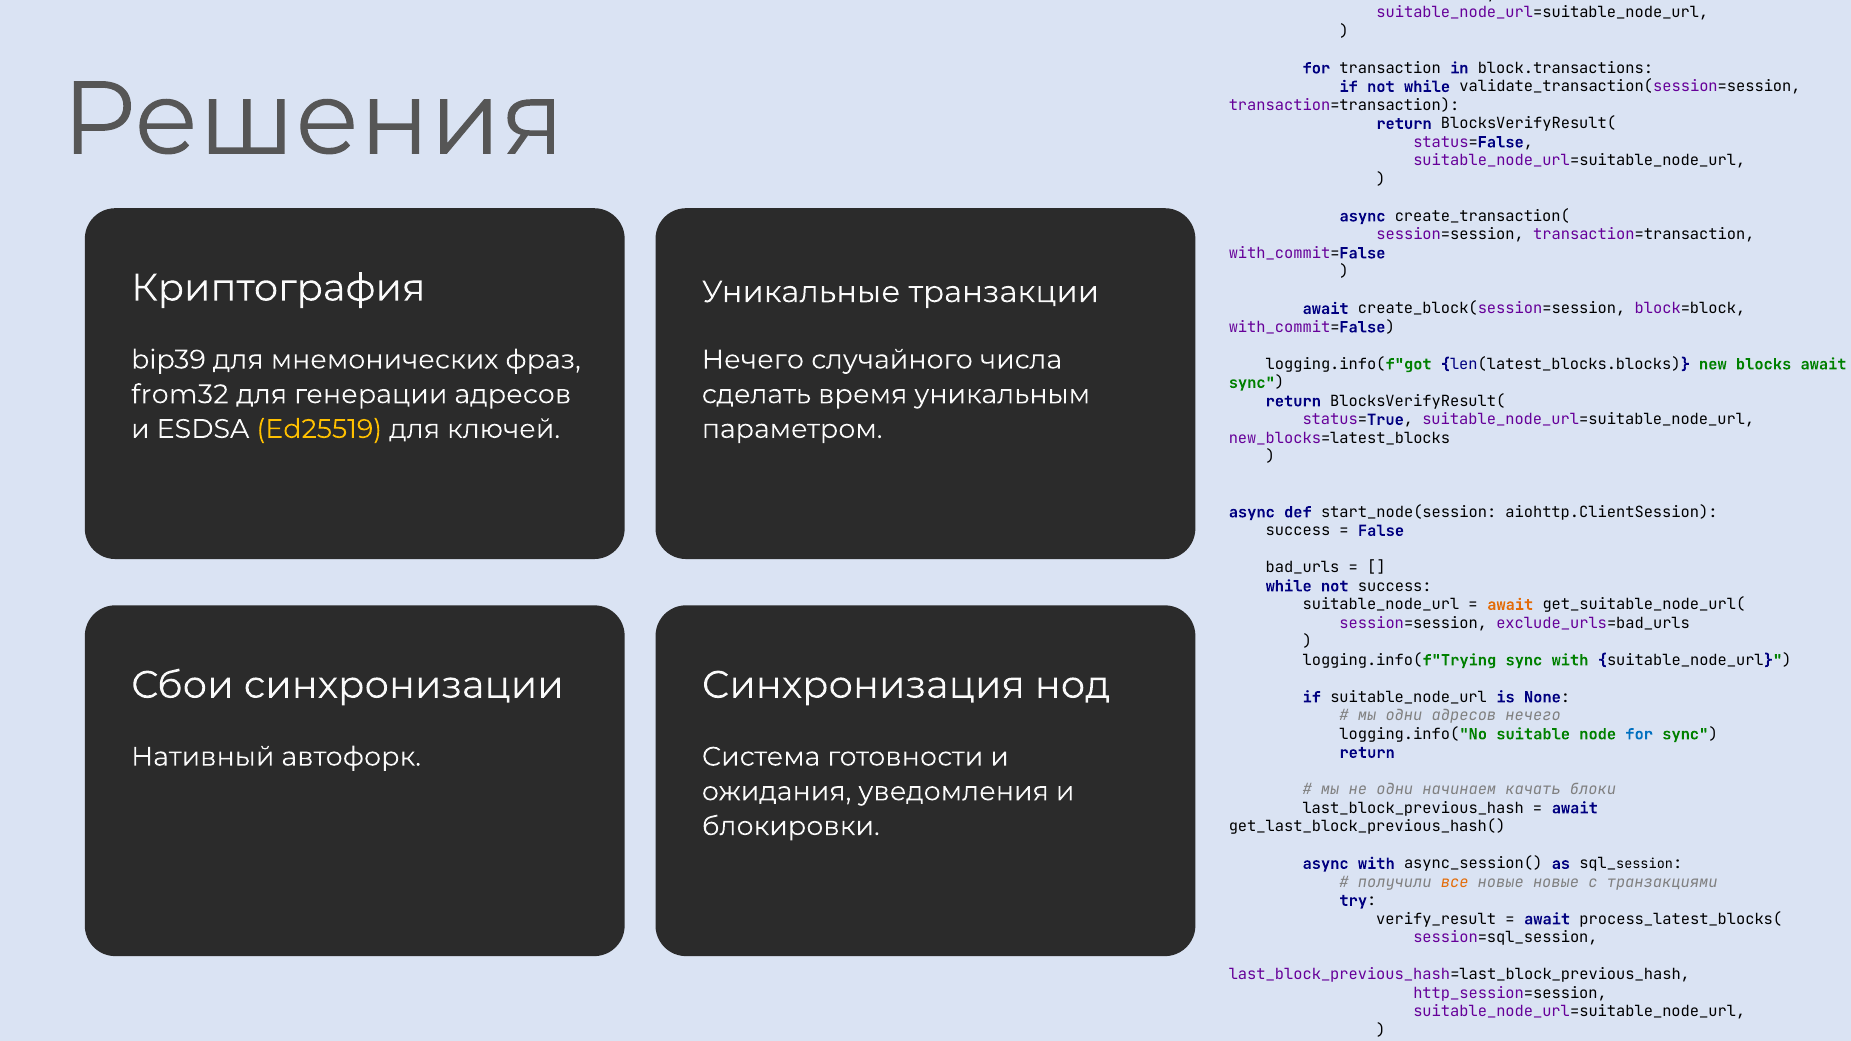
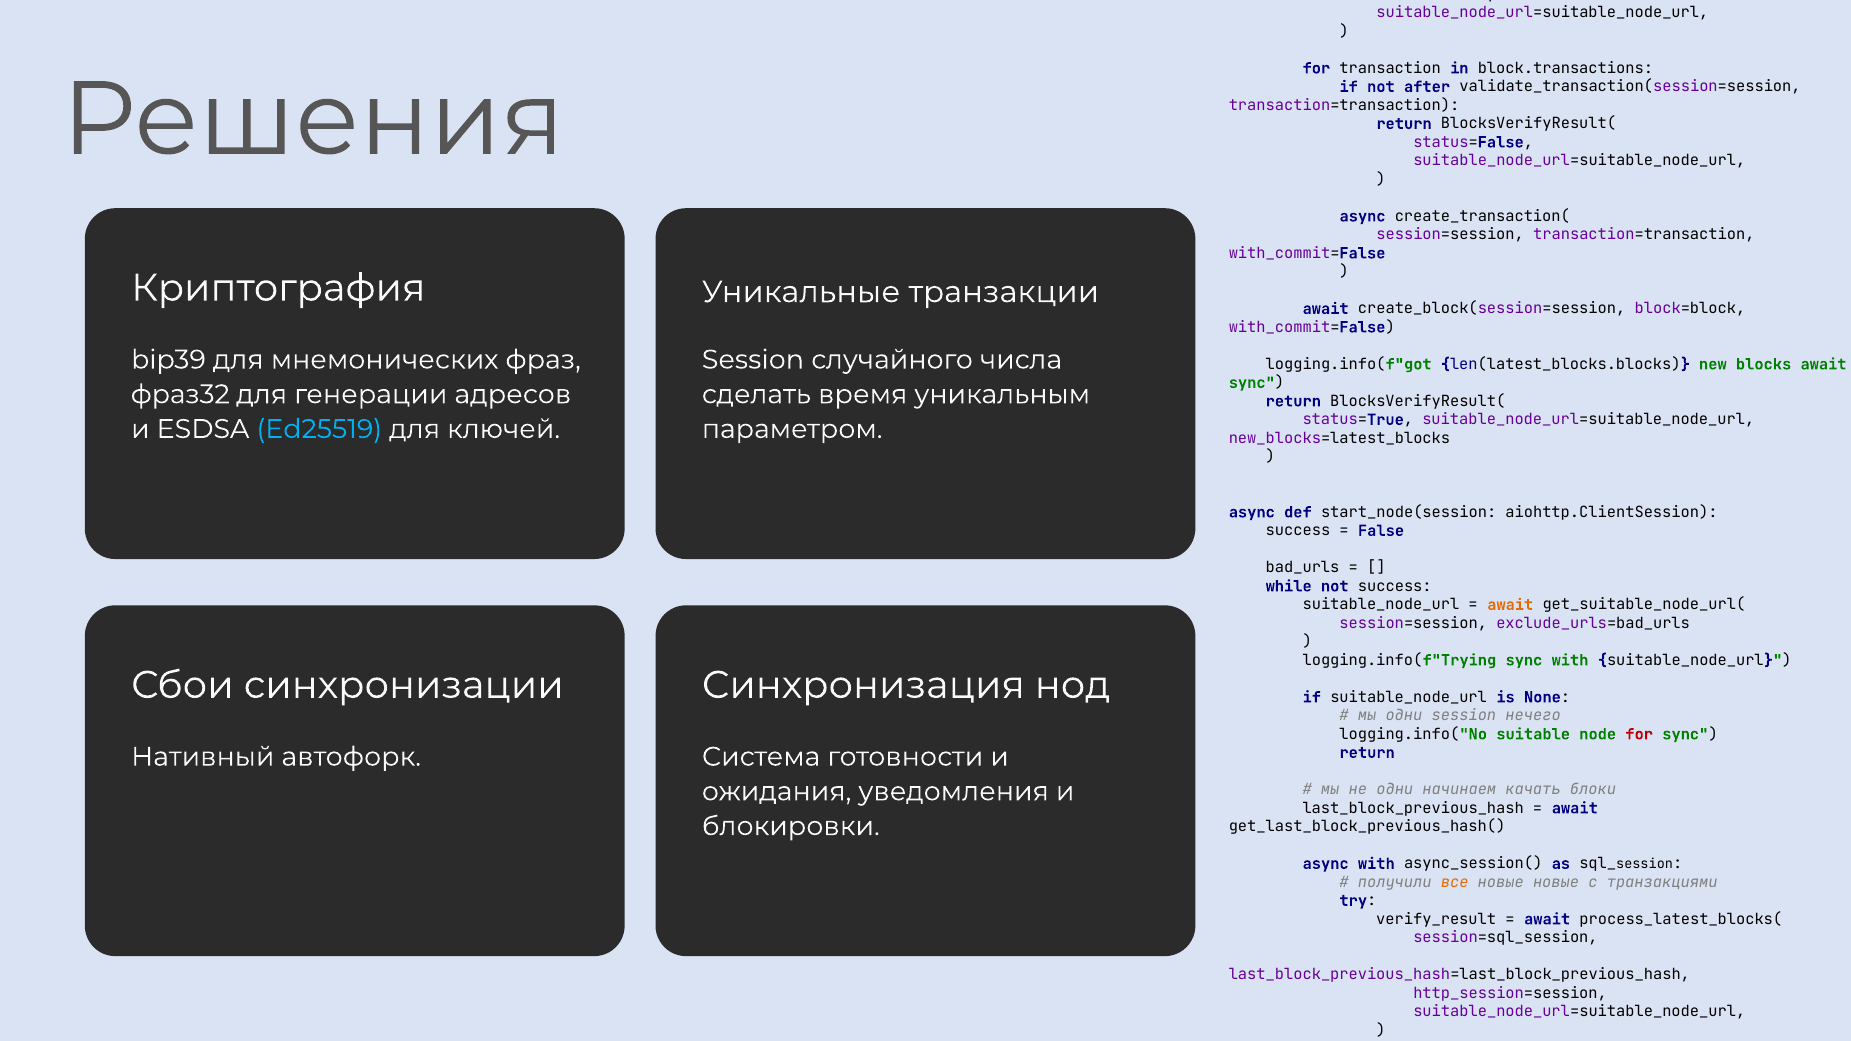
not while: while -> after
Нечего at (753, 360): Нечего -> Session
from32: from32 -> фраз32
Ed25519 colour: yellow -> light blue
одни адресов: адресов -> session
for at (1639, 734) colour: blue -> red
